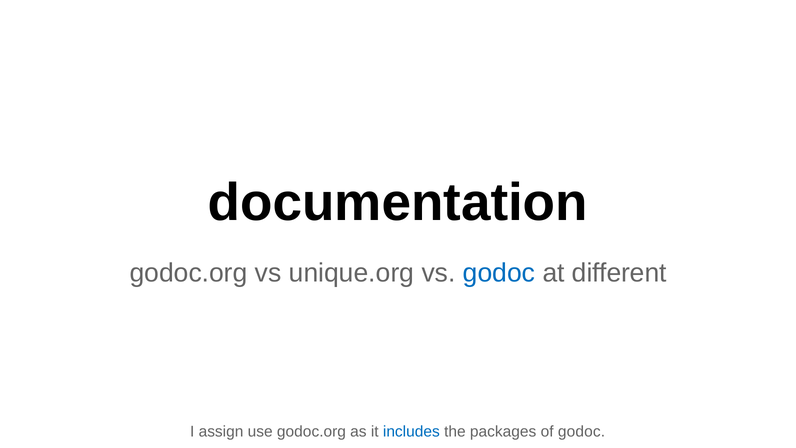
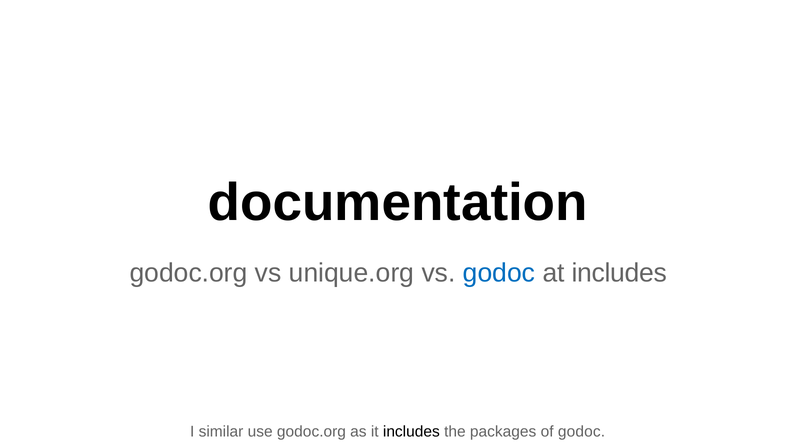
at different: different -> includes
assign: assign -> similar
includes at (411, 431) colour: blue -> black
